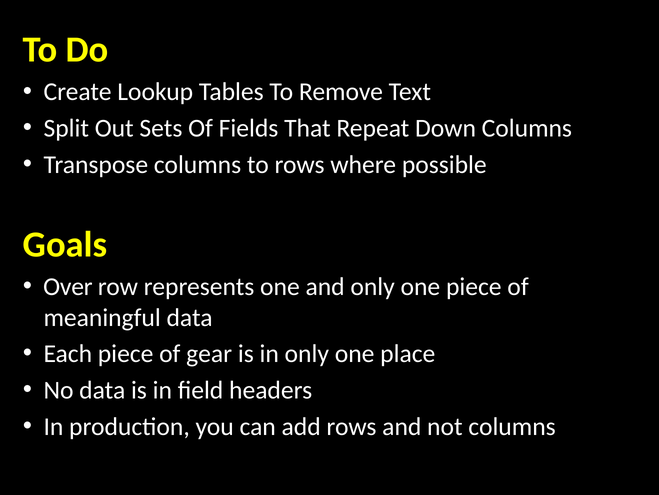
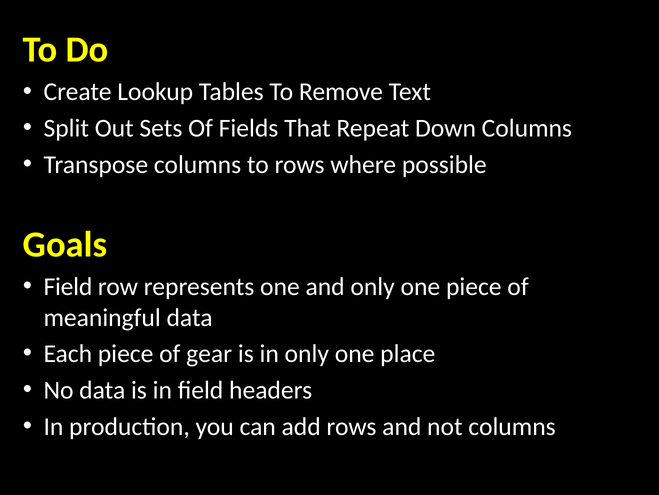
Over at (68, 286): Over -> Field
